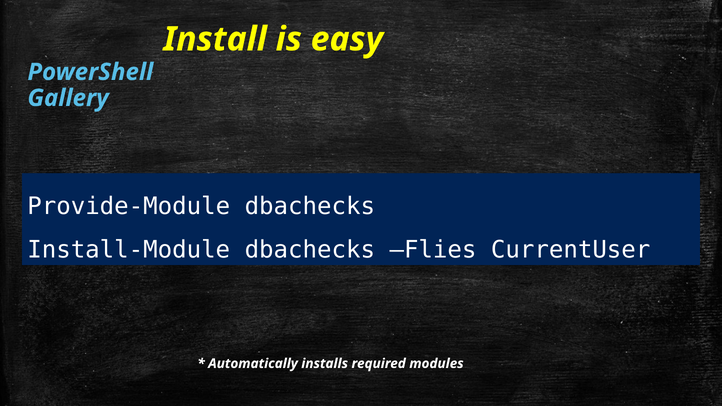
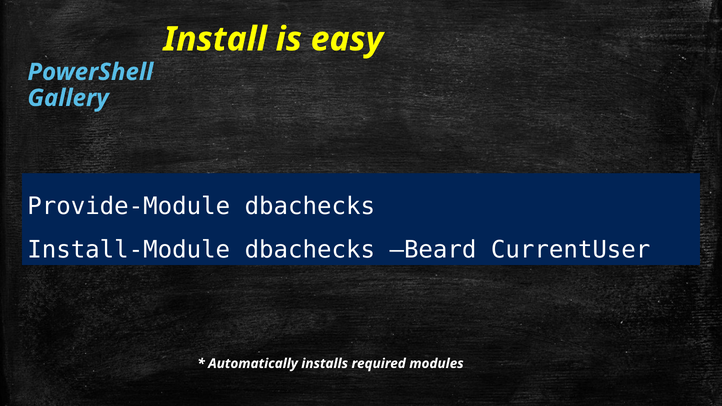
Flies: Flies -> Beard
